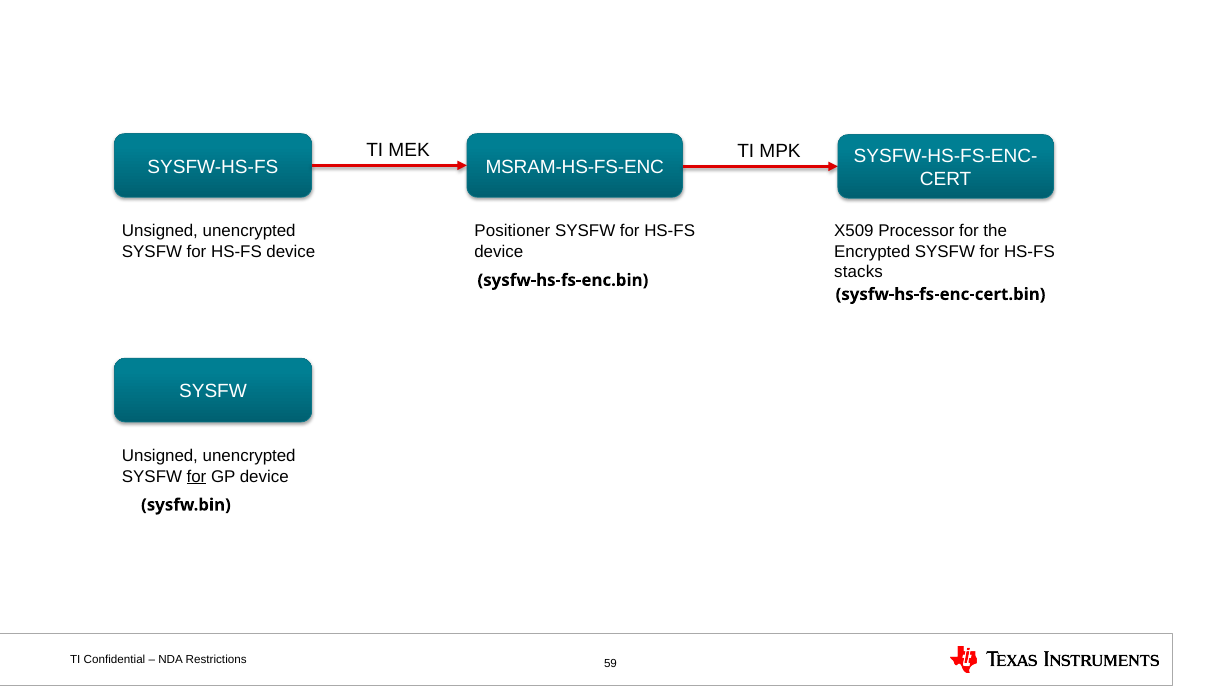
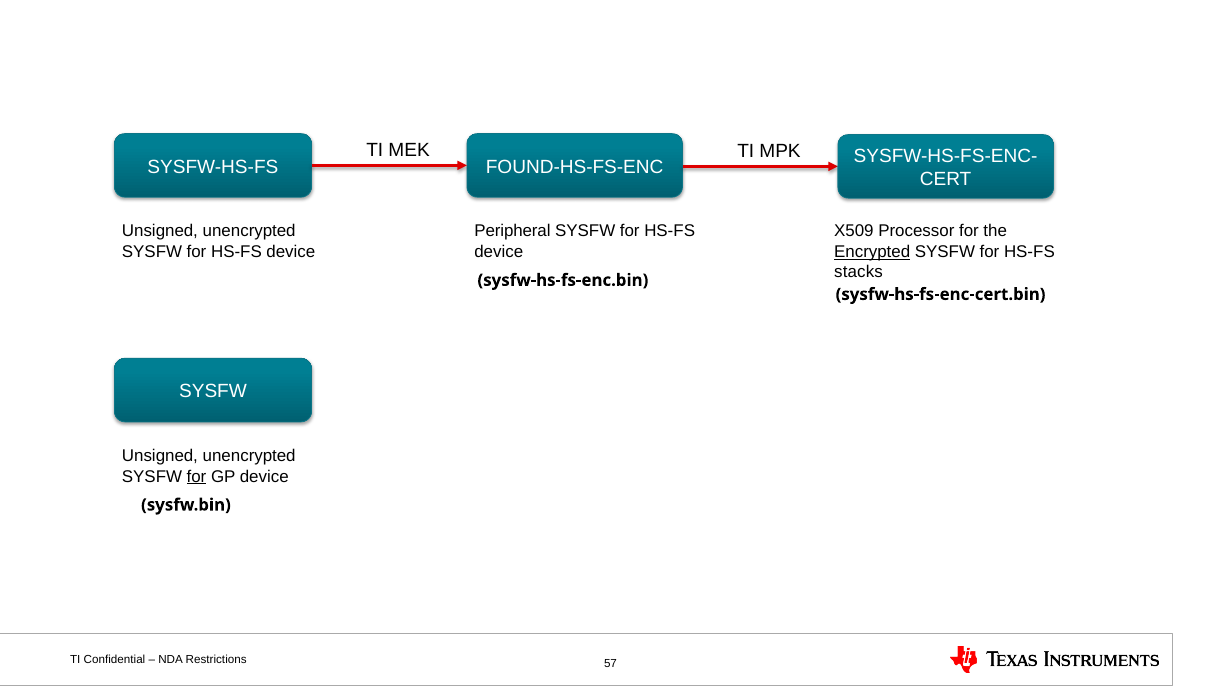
MSRAM-HS-FS-ENC: MSRAM-HS-FS-ENC -> FOUND-HS-FS-ENC
Positioner: Positioner -> Peripheral
Encrypted underline: none -> present
59: 59 -> 57
